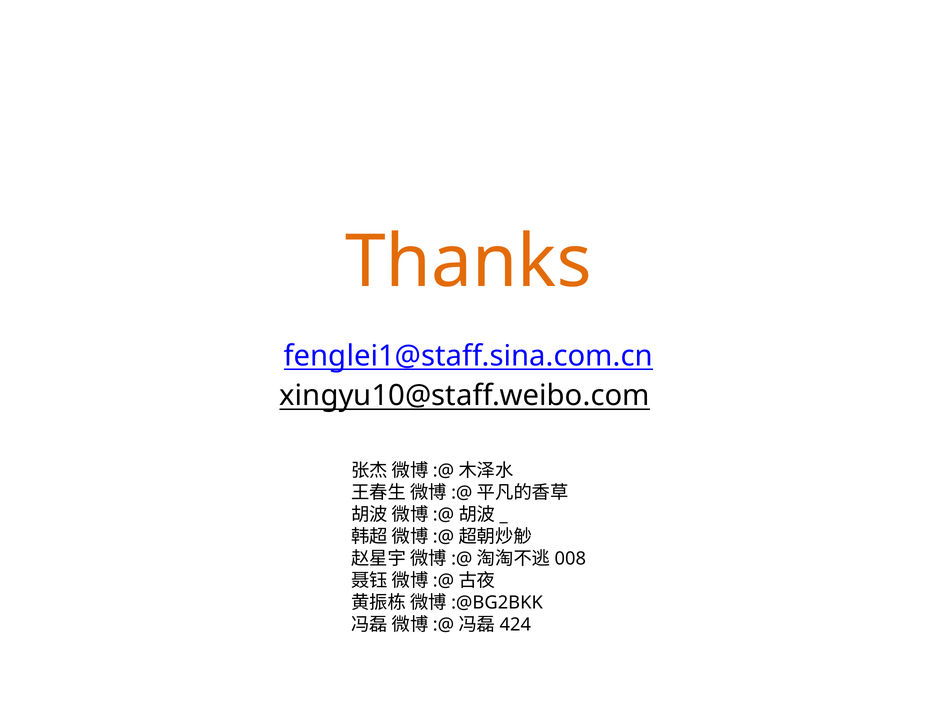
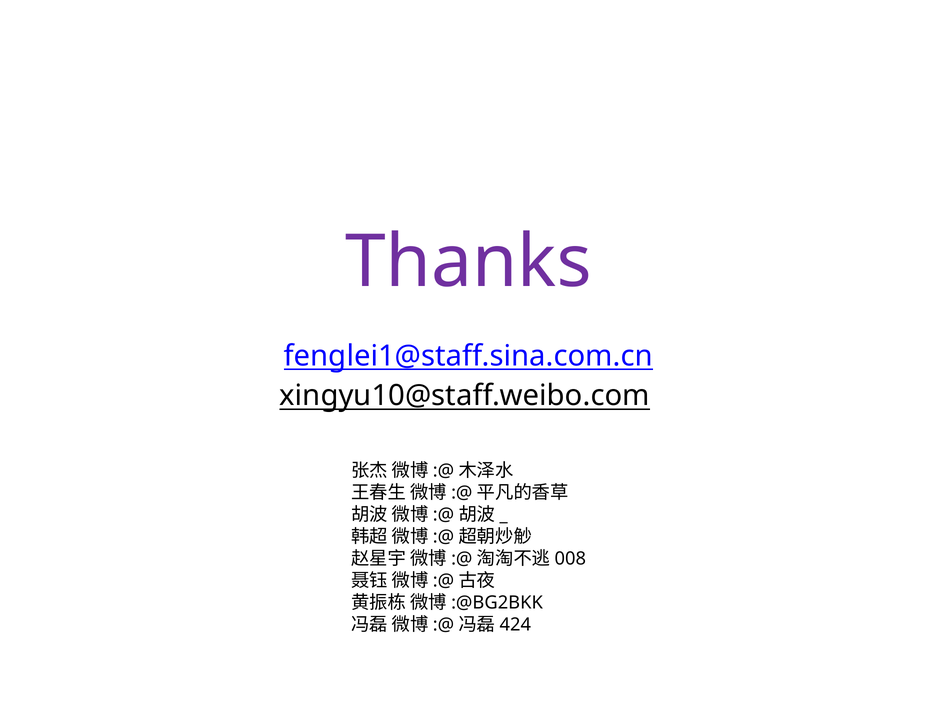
Thanks colour: orange -> purple
